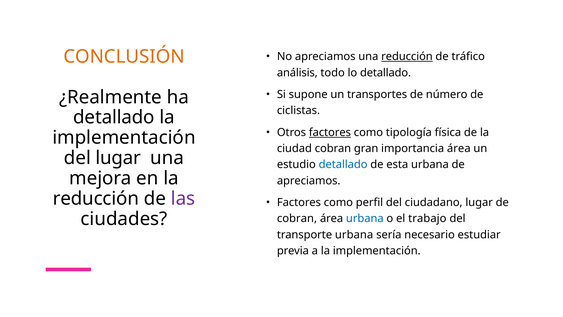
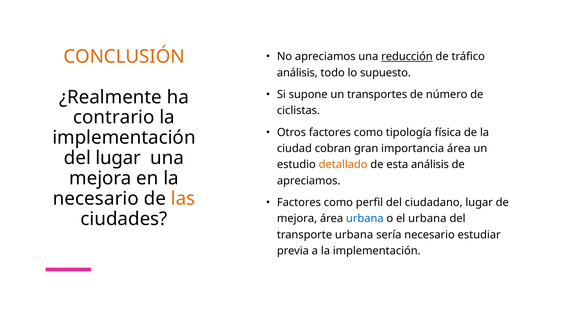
lo detallado: detallado -> supuesto
detallado at (114, 117): detallado -> contrario
factores at (330, 132) underline: present -> none
detallado at (343, 164) colour: blue -> orange
esta urbana: urbana -> análisis
reducción at (96, 198): reducción -> necesario
las colour: purple -> orange
cobran at (297, 218): cobran -> mejora
el trabajo: trabajo -> urbana
